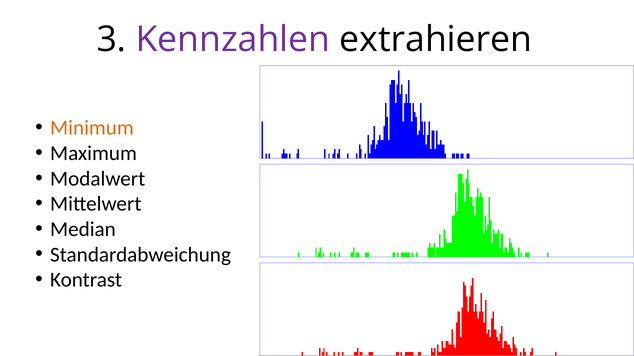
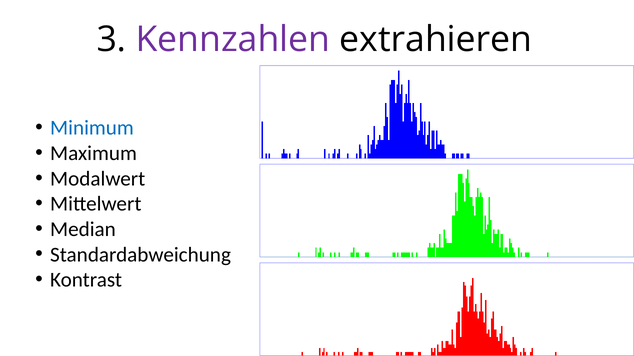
Minimum colour: orange -> blue
